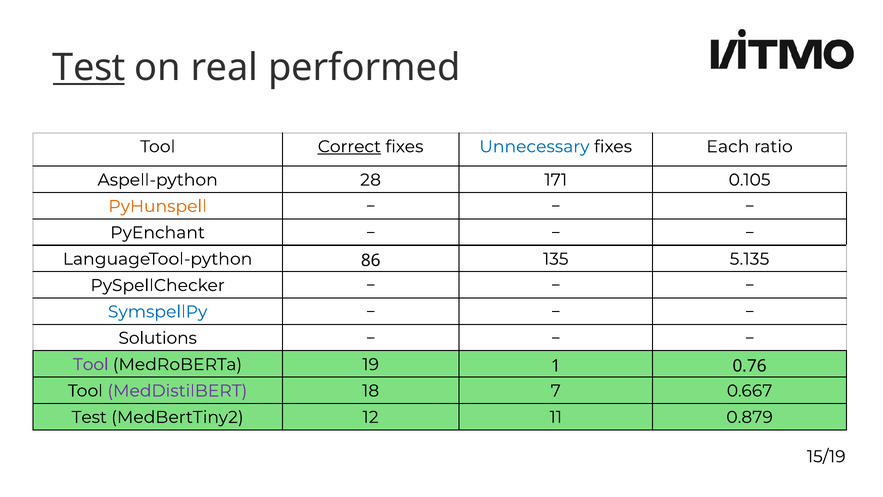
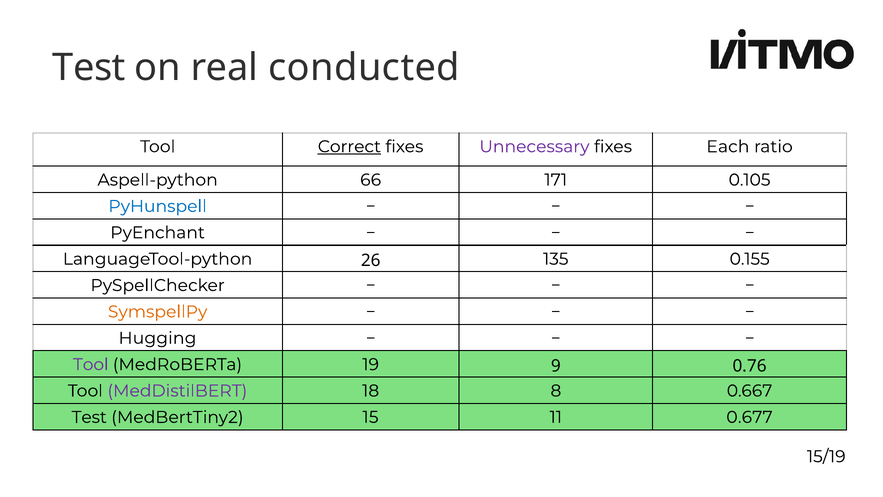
Test at (89, 68) underline: present -> none
performed: performed -> conducted
Unnecessary colour: blue -> purple
28: 28 -> 66
PyHunspell colour: orange -> blue
86: 86 -> 26
5.135: 5.135 -> 0.155
SymspellPy colour: blue -> orange
Solutions: Solutions -> Hugging
1: 1 -> 9
7: 7 -> 8
12: 12 -> 15
0.879: 0.879 -> 0.677
